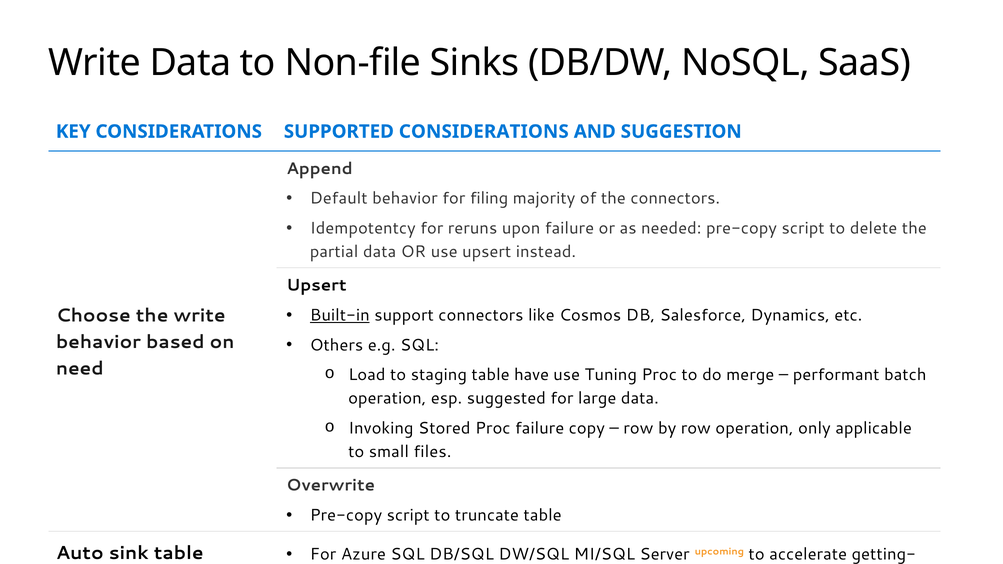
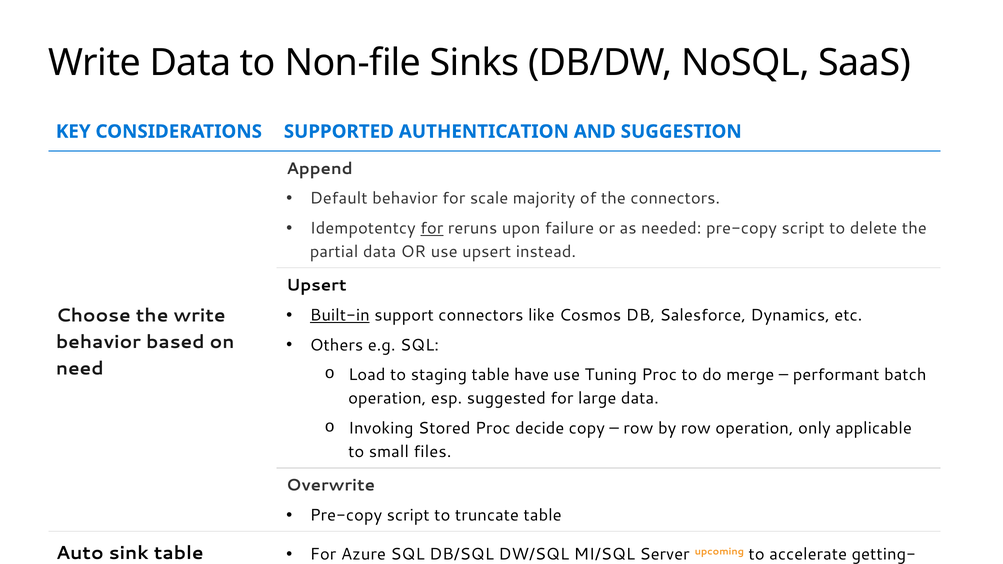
SUPPORTED CONSIDERATIONS: CONSIDERATIONS -> AUTHENTICATION
filing: filing -> scale
for at (432, 228) underline: none -> present
Proc failure: failure -> decide
